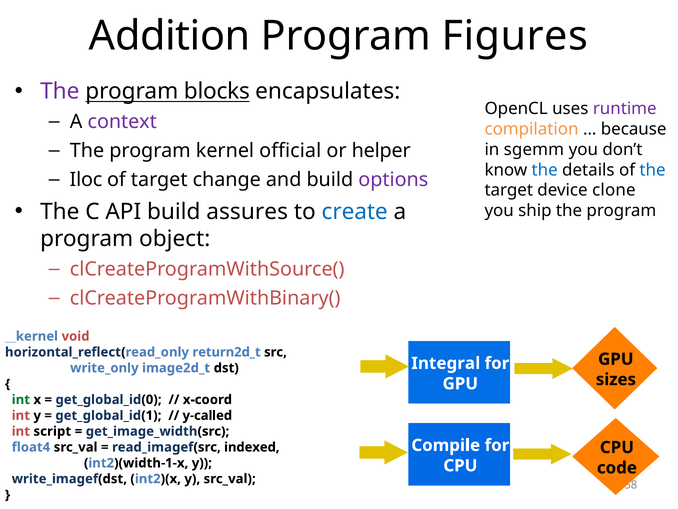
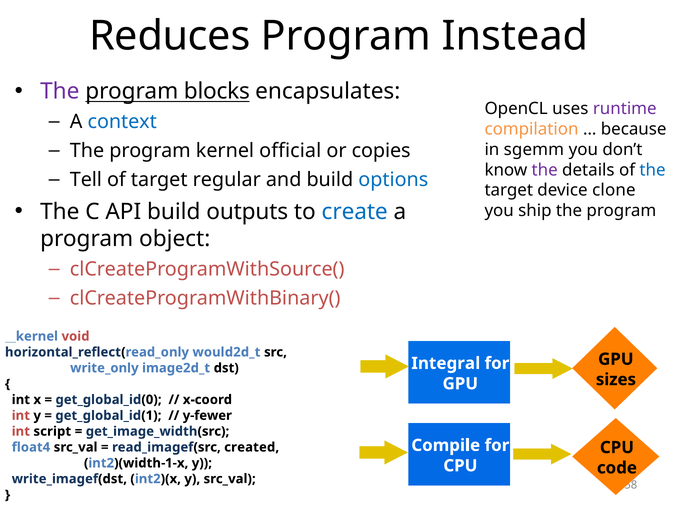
Addition: Addition -> Reduces
Figures: Figures -> Instead
context colour: purple -> blue
helper: helper -> copies
the at (545, 170) colour: blue -> purple
Iloc: Iloc -> Tell
change: change -> regular
options colour: purple -> blue
assures: assures -> outputs
return2d_t: return2d_t -> would2d_t
int at (21, 399) colour: green -> black
y-called: y-called -> y-fewer
indexed: indexed -> created
